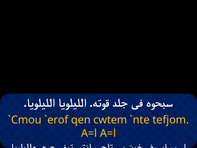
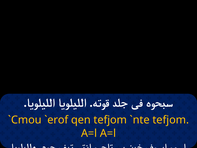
qen cwtem: cwtem -> tefjom
